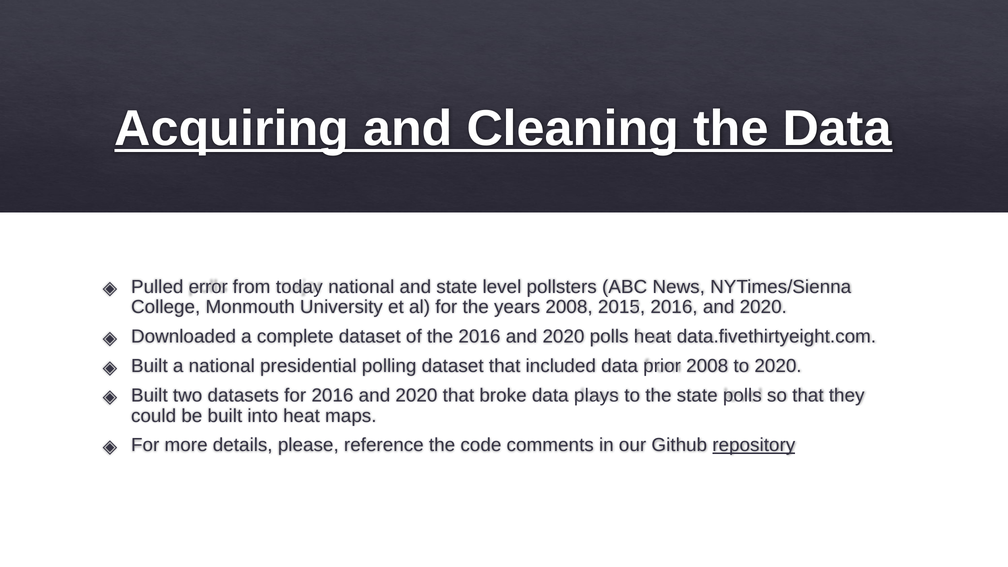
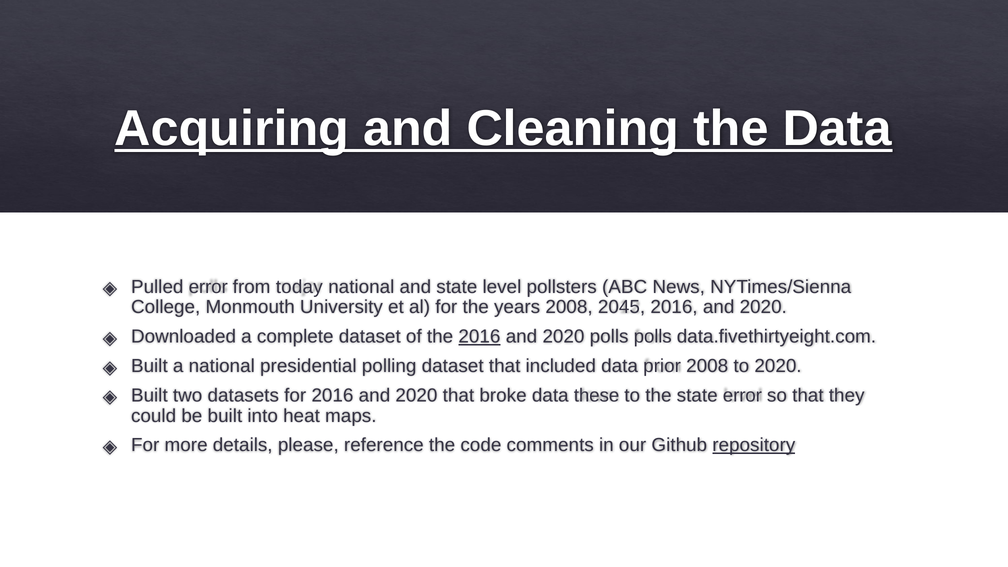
2015: 2015 -> 2045
2016 at (479, 337) underline: none -> present
polls heat: heat -> polls
plays: plays -> these
state polls: polls -> error
